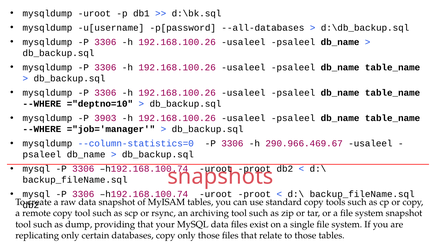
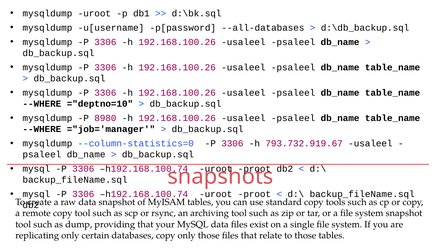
3903: 3903 -> 8980
290.966.469.67: 290.966.469.67 -> 793.732.919.67
